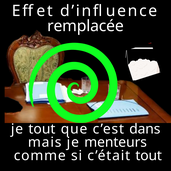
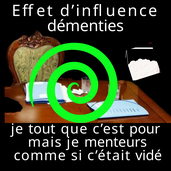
remplacée: remplacée -> démenties
dans: dans -> pour
c’était tout: tout -> vidé
